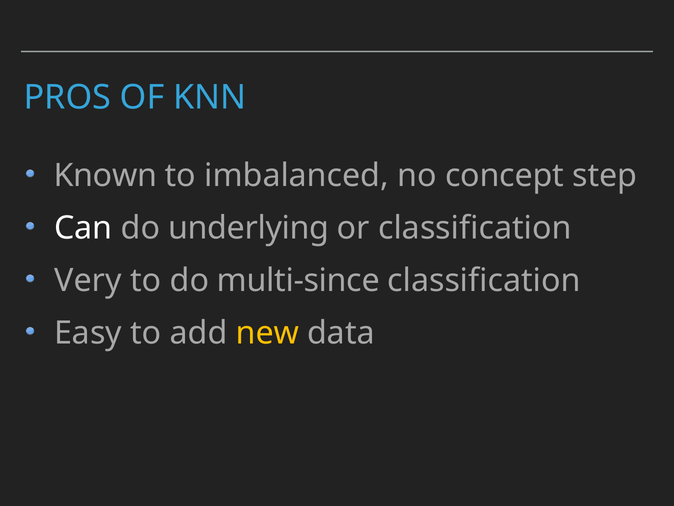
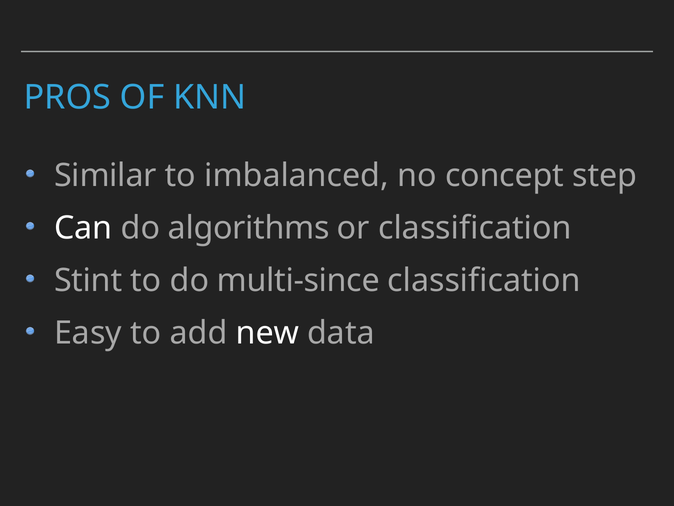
Known: Known -> Similar
underlying: underlying -> algorithms
Very: Very -> Stint
new colour: yellow -> white
